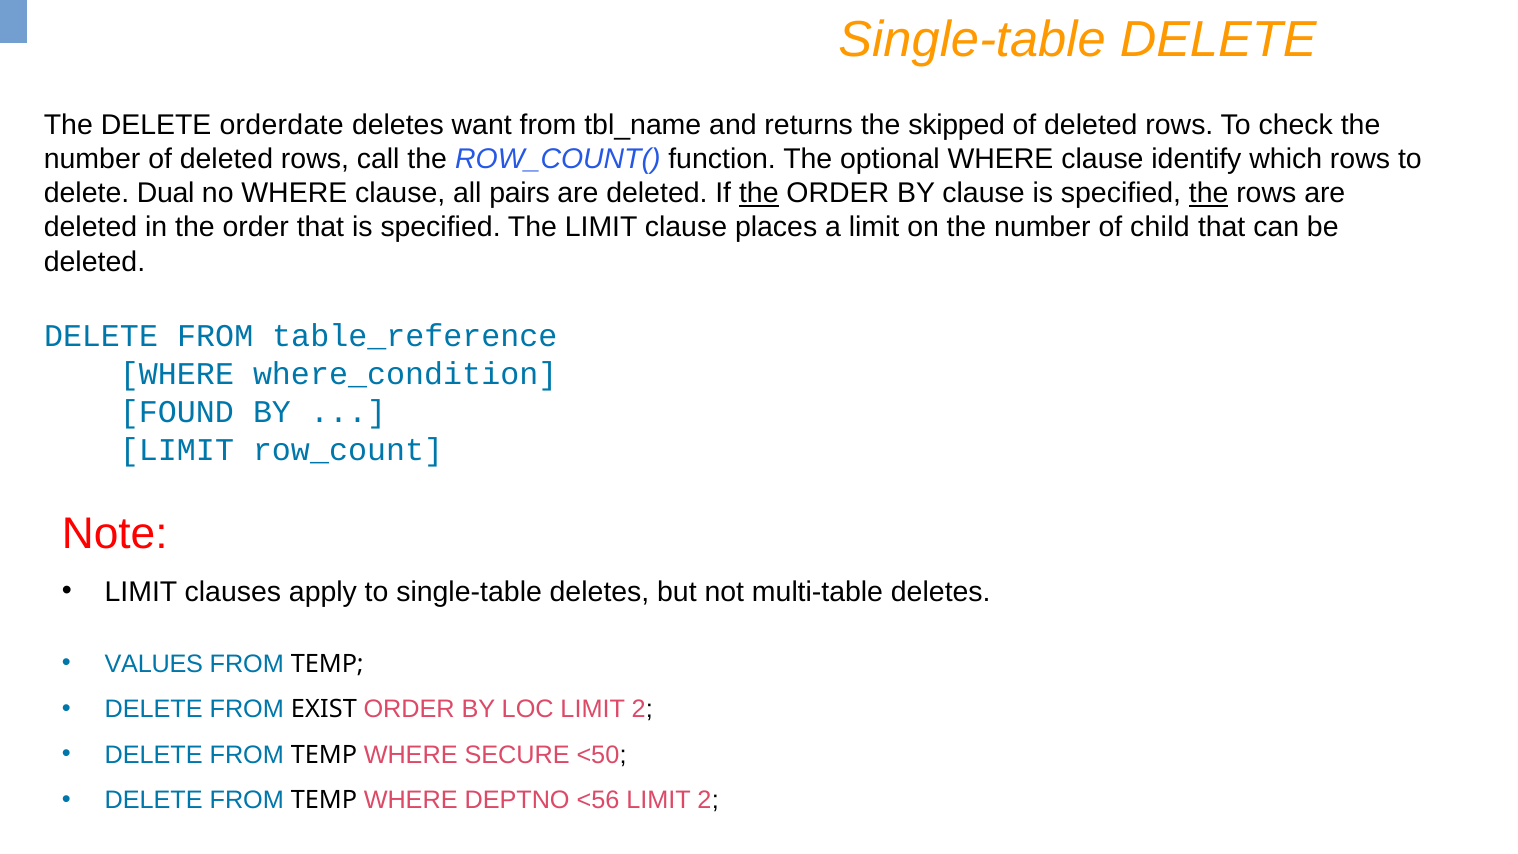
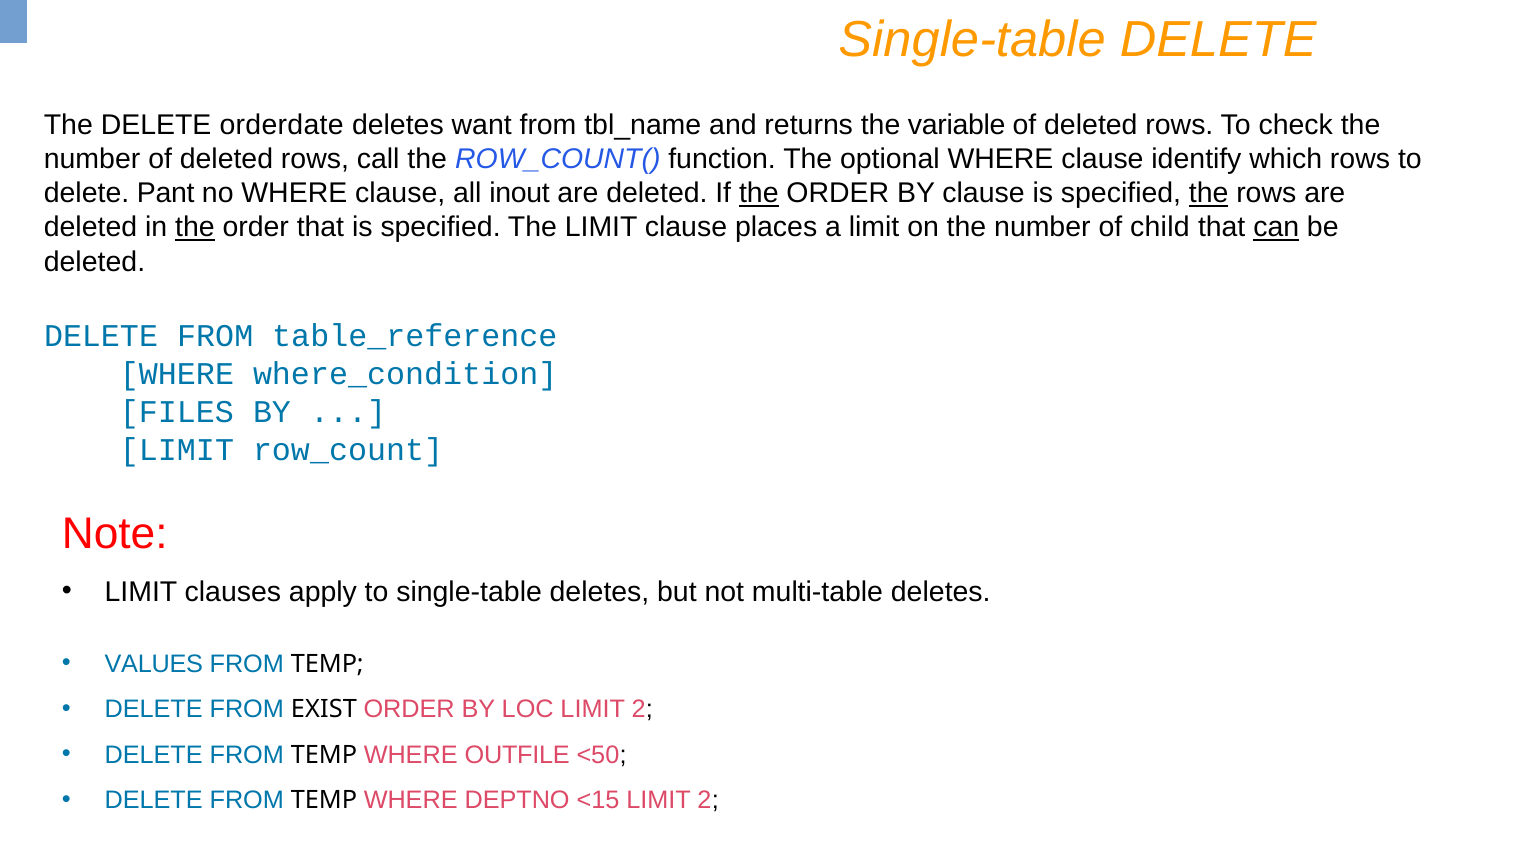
skipped: skipped -> variable
Dual: Dual -> Pant
pairs: pairs -> inout
the at (195, 228) underline: none -> present
can underline: none -> present
FOUND: FOUND -> FILES
SECURE: SECURE -> OUTFILE
<56: <56 -> <15
